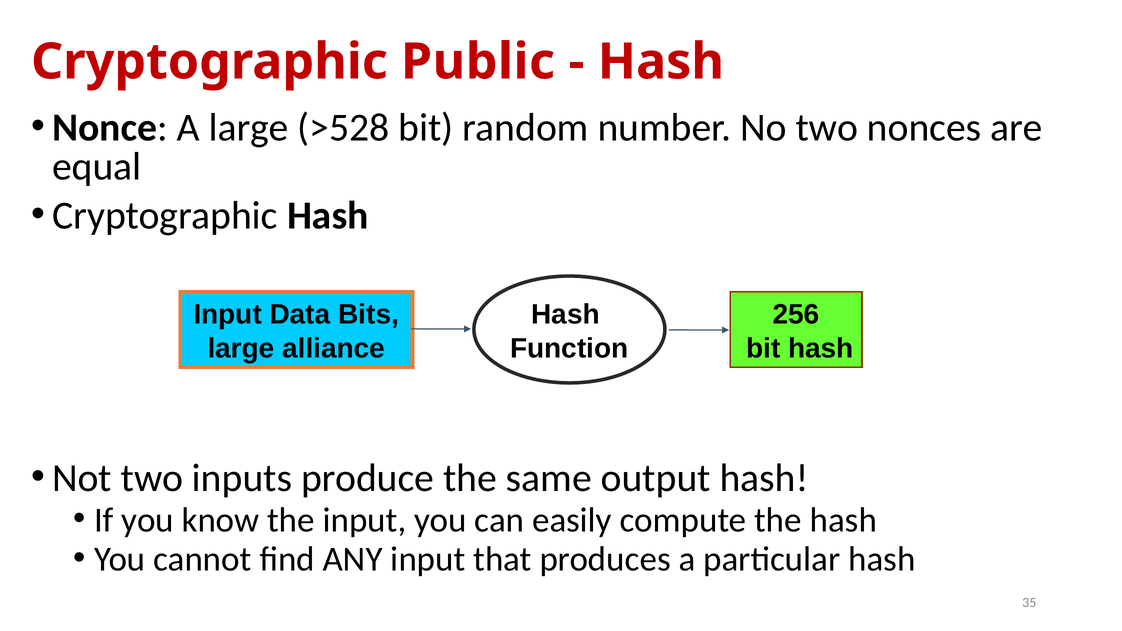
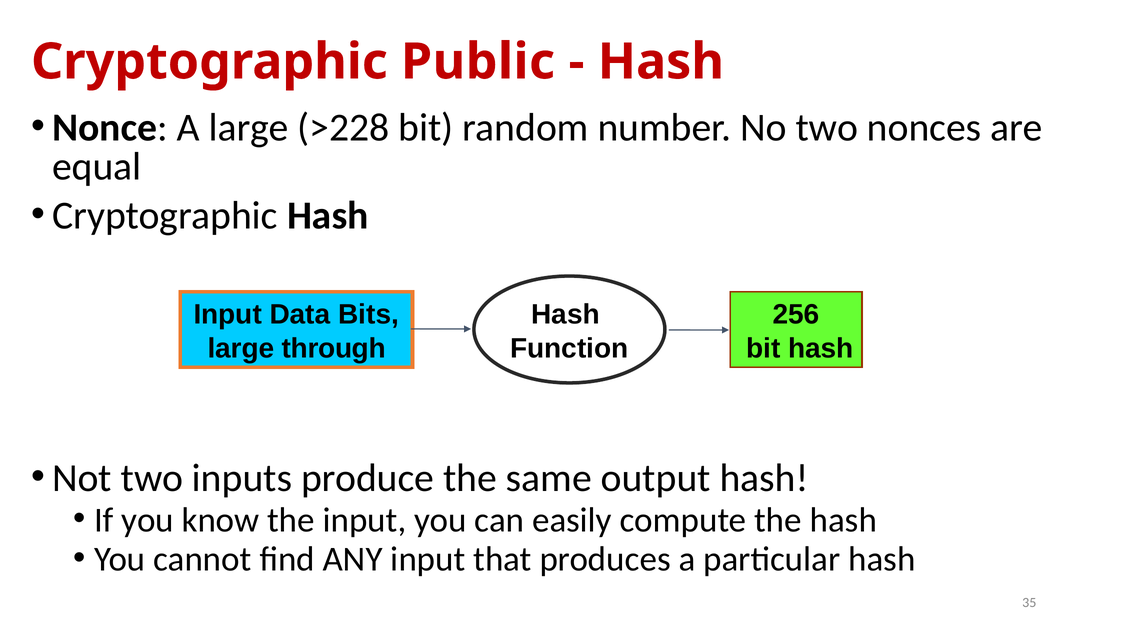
>528: >528 -> >228
alliance: alliance -> through
